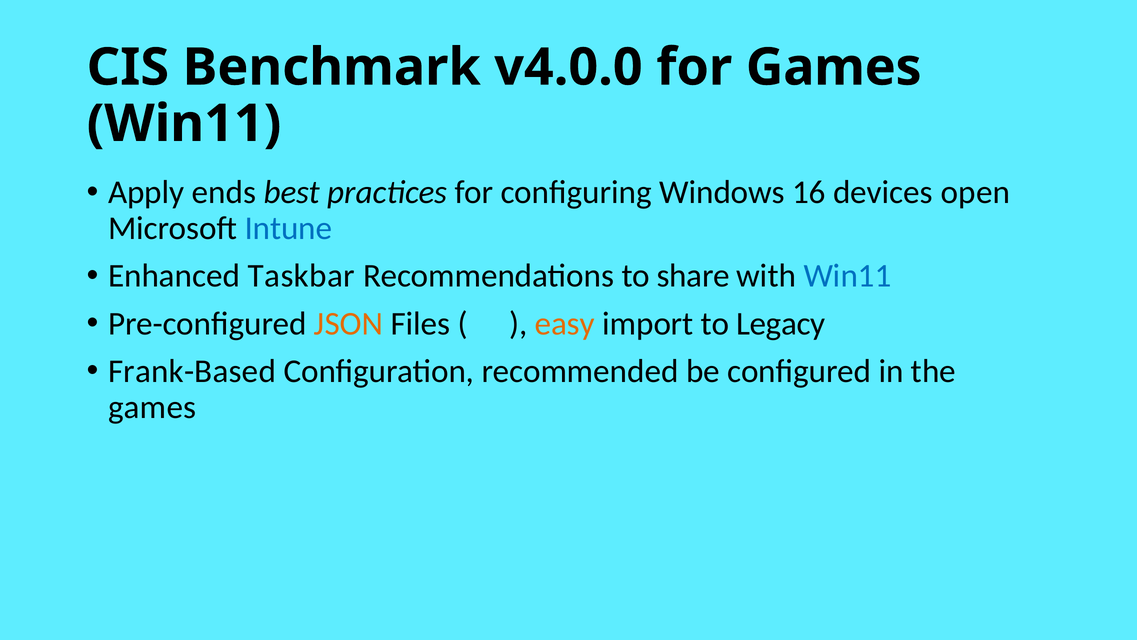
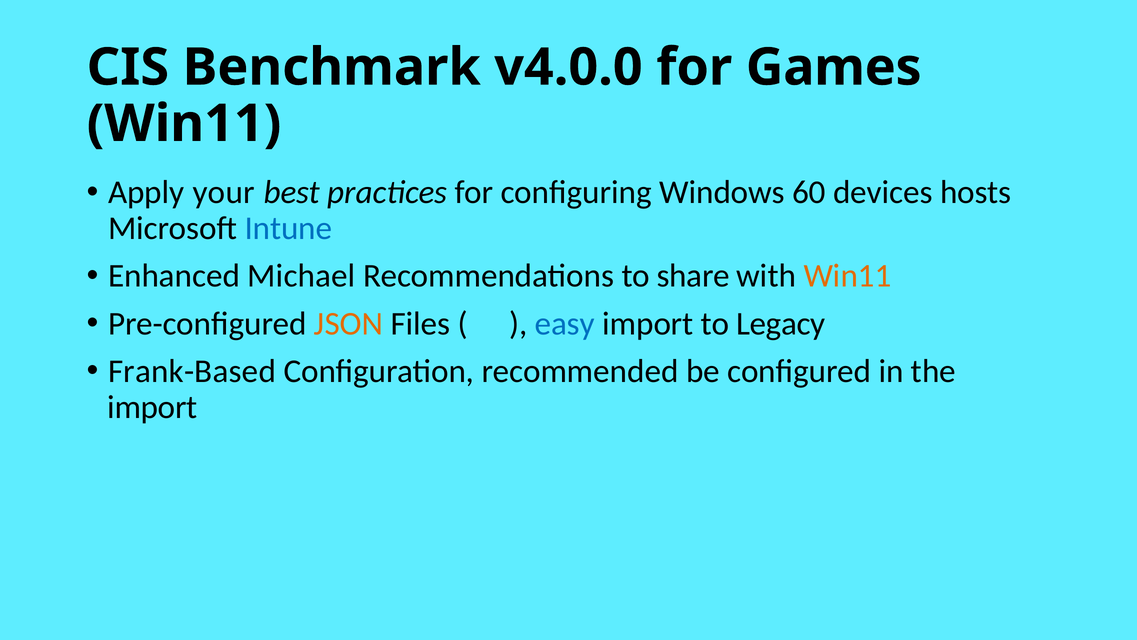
ends: ends -> your
16: 16 -> 60
open: open -> hosts
Taskbar: Taskbar -> Michael
Win11 at (848, 276) colour: blue -> orange
easy colour: orange -> blue
games at (152, 407): games -> import
